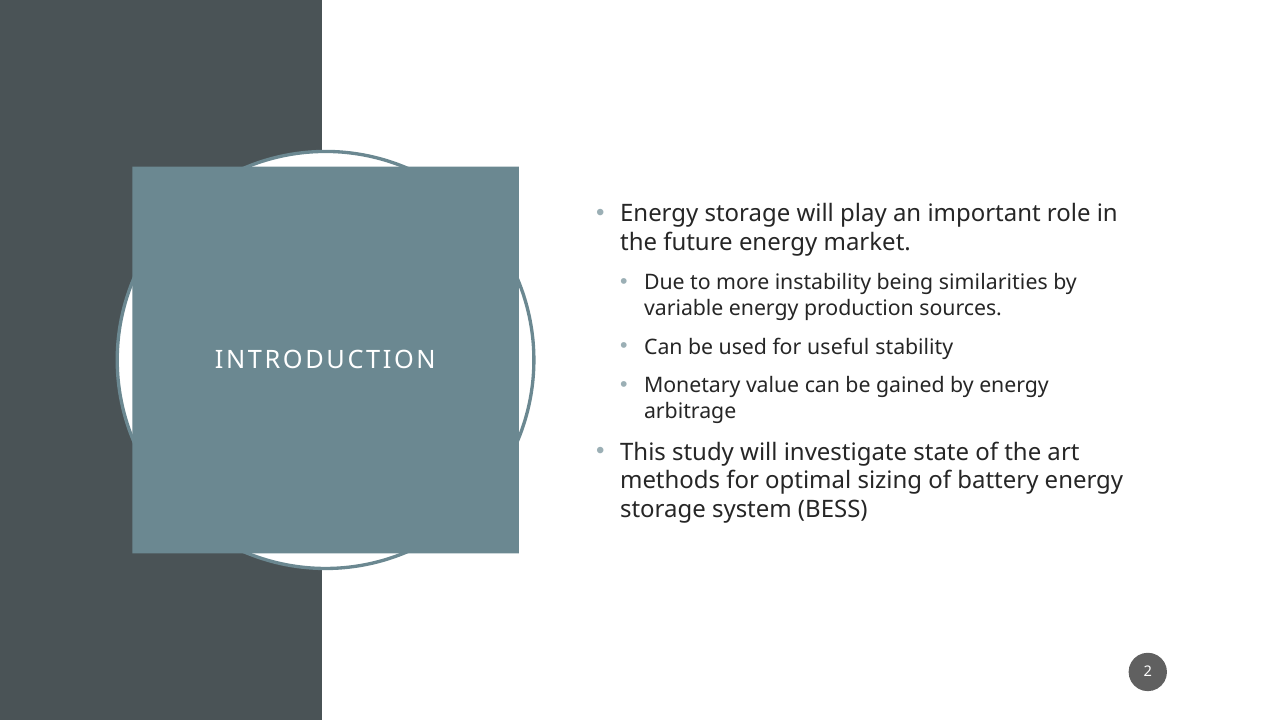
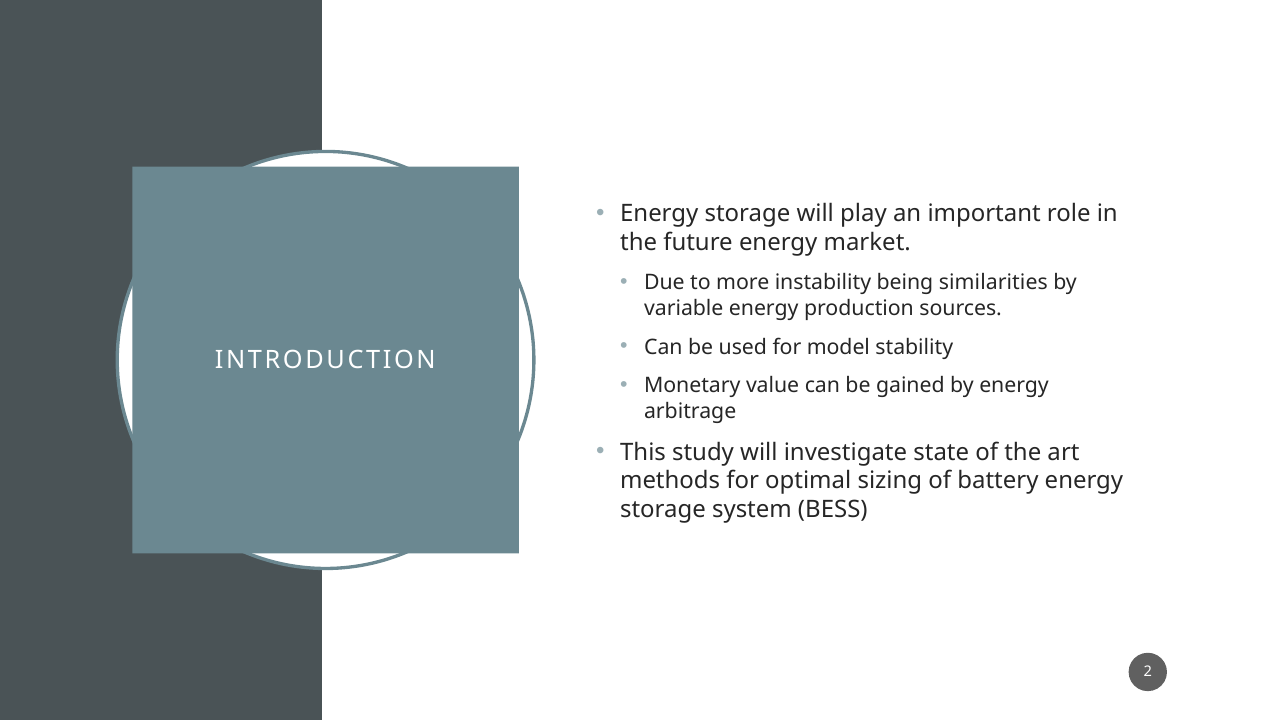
useful: useful -> model
